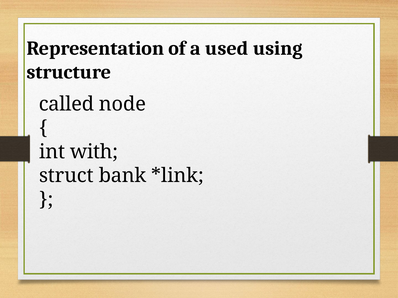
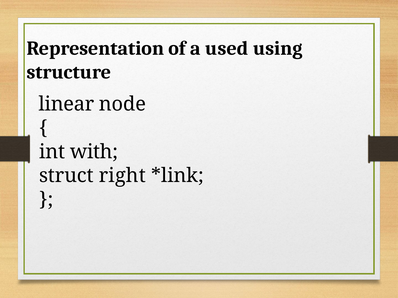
called: called -> linear
bank: bank -> right
